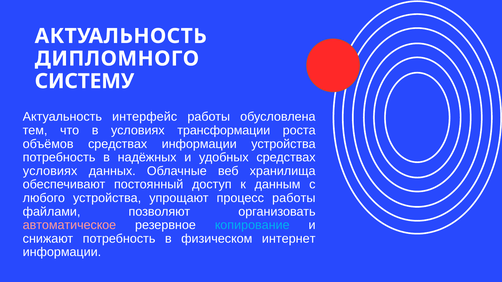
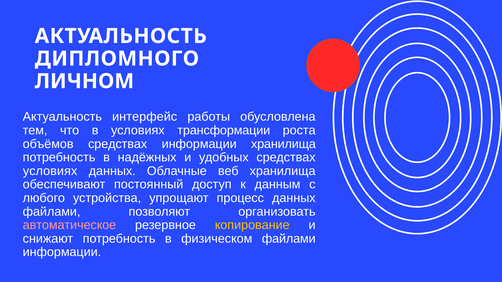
СИСТЕМУ: СИСТЕМУ -> ЛИЧНОМ
информации устройства: устройства -> хранилища
процесс работы: работы -> данных
копирование colour: light blue -> yellow
физическом интернет: интернет -> файлами
